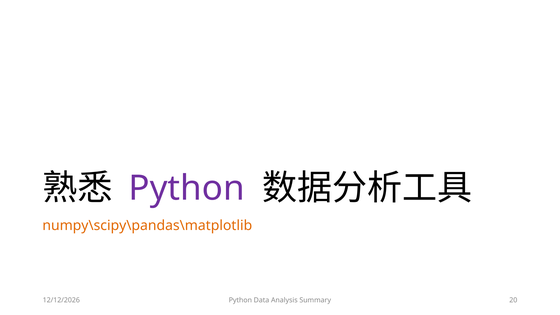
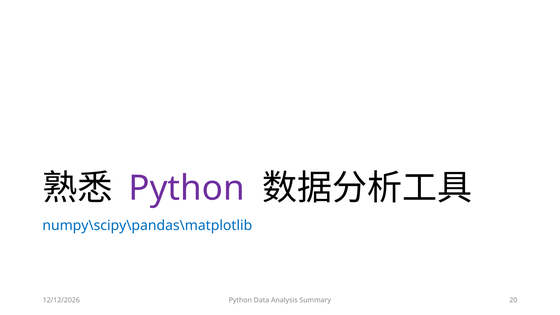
numpy\scipy\pandas\matplotlib colour: orange -> blue
